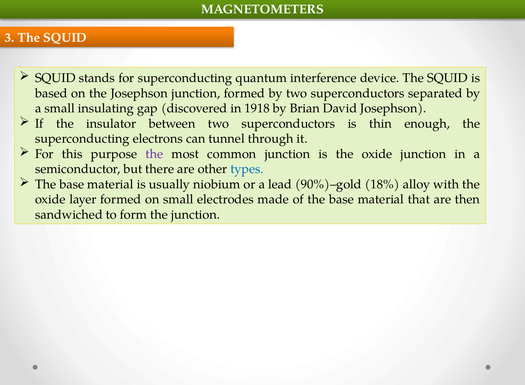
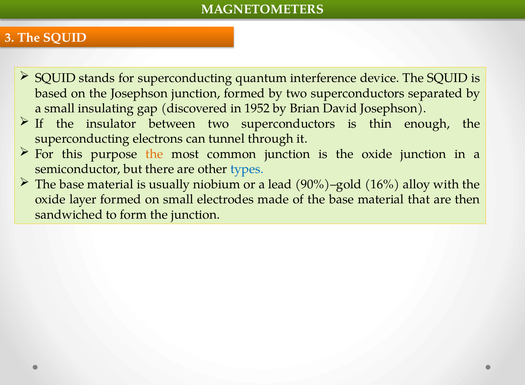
1918: 1918 -> 1952
the at (154, 154) colour: purple -> orange
18%: 18% -> 16%
